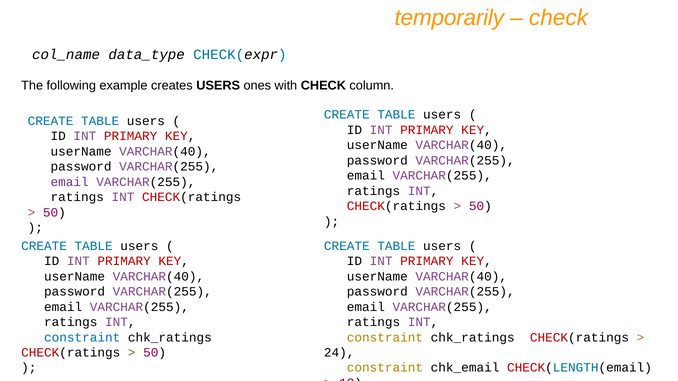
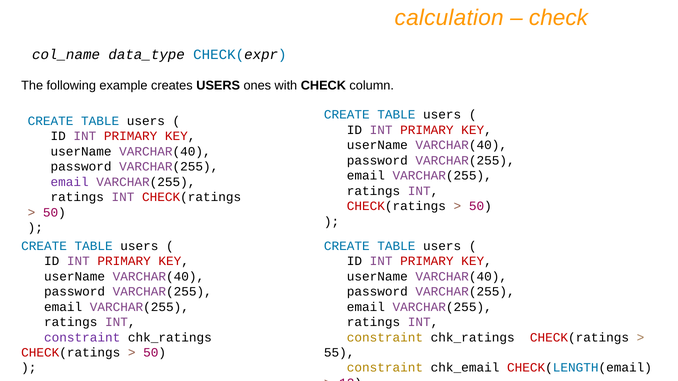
temporarily: temporarily -> calculation
constraint at (82, 338) colour: blue -> purple
24: 24 -> 55
